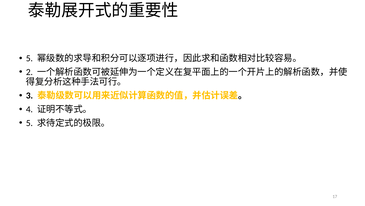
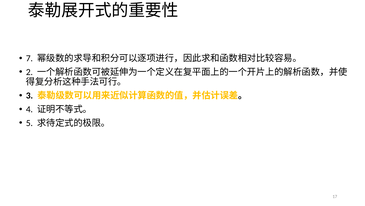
5 at (29, 58): 5 -> 7
